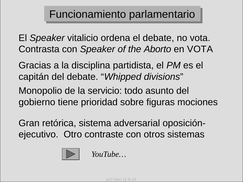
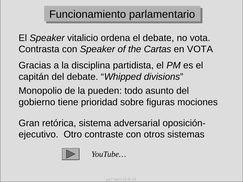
Aborto: Aborto -> Cartas
servicio: servicio -> pueden
